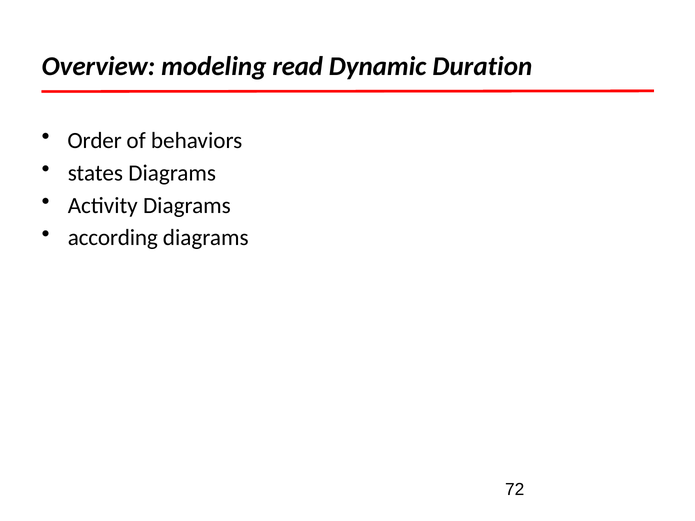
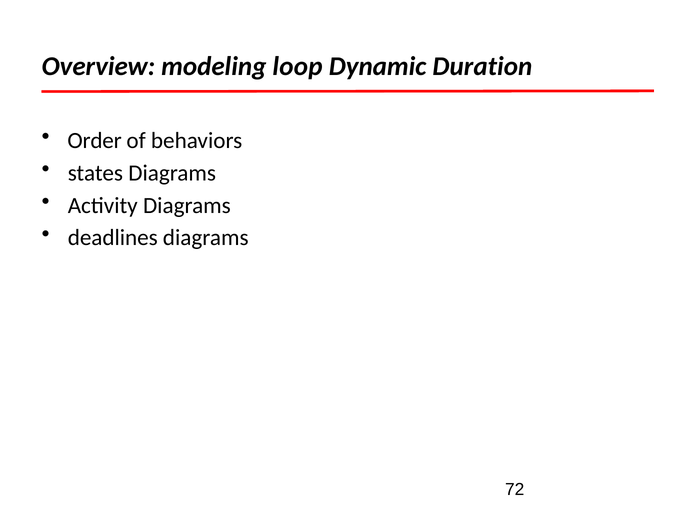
read: read -> loop
according: according -> deadlines
